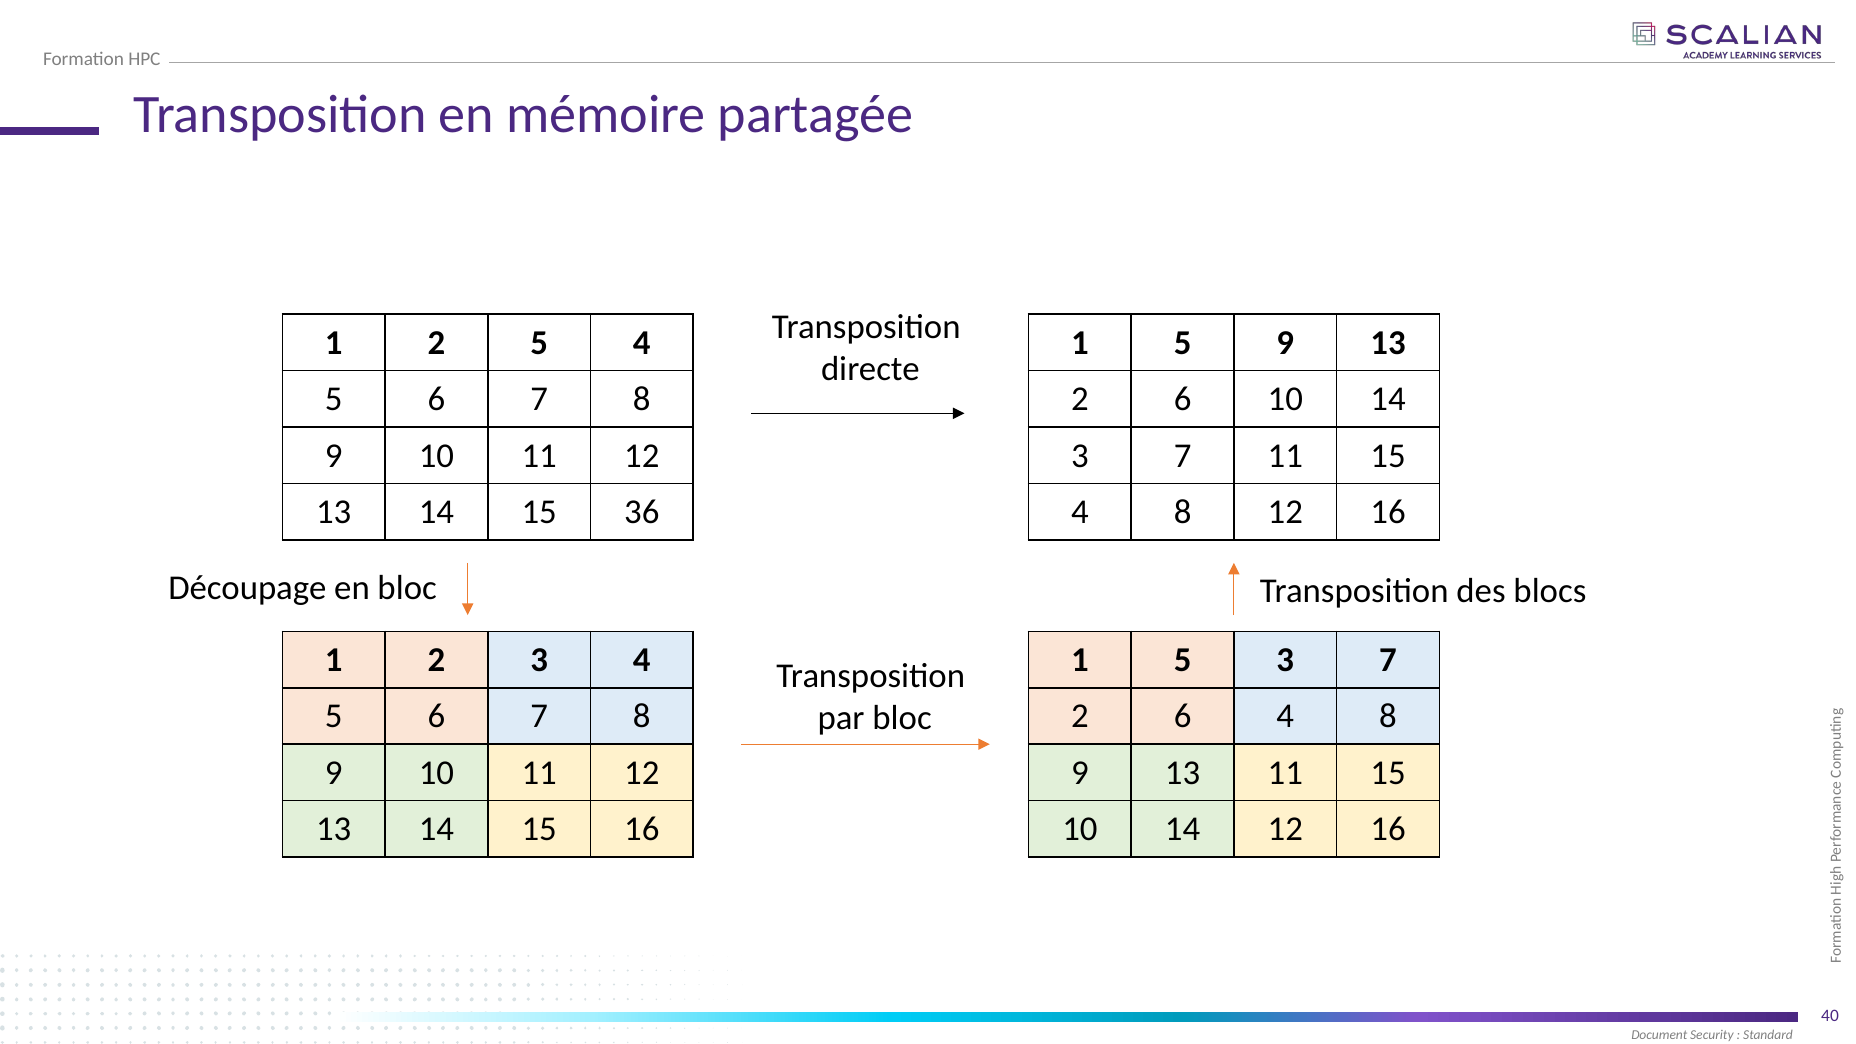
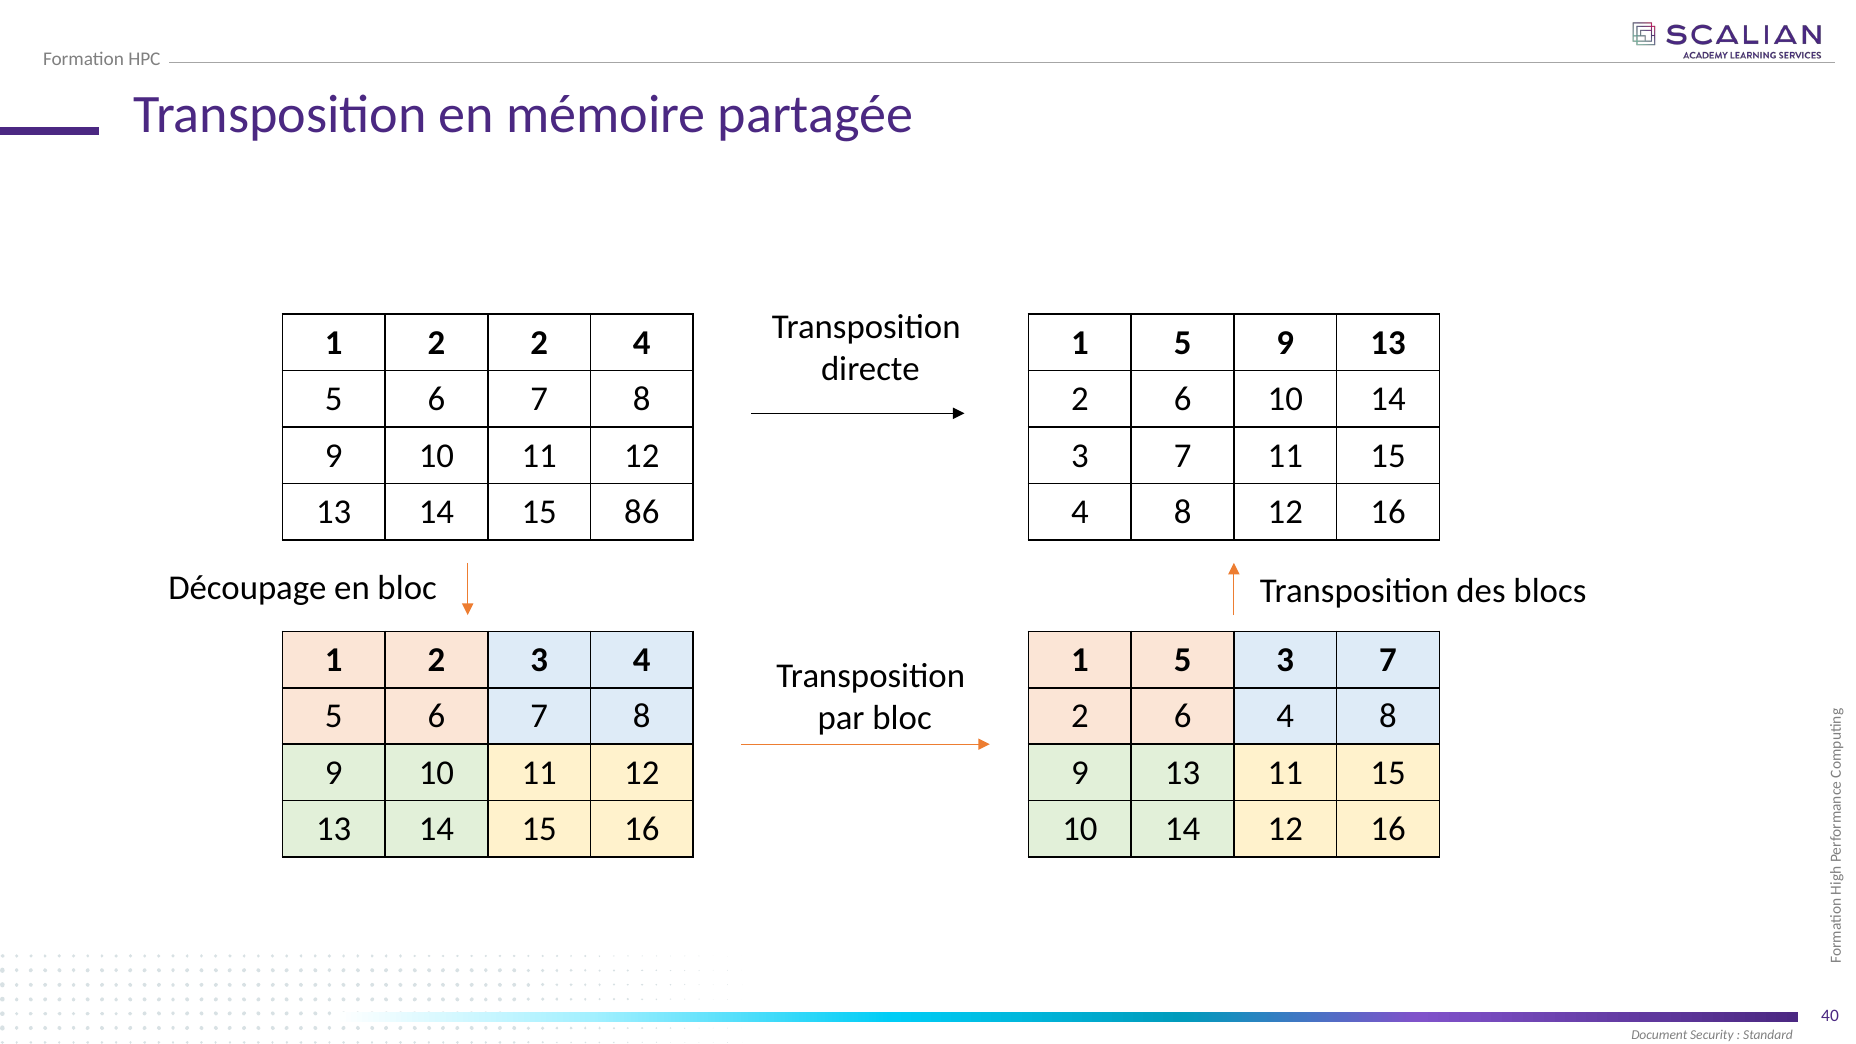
2 5: 5 -> 2
36: 36 -> 86
